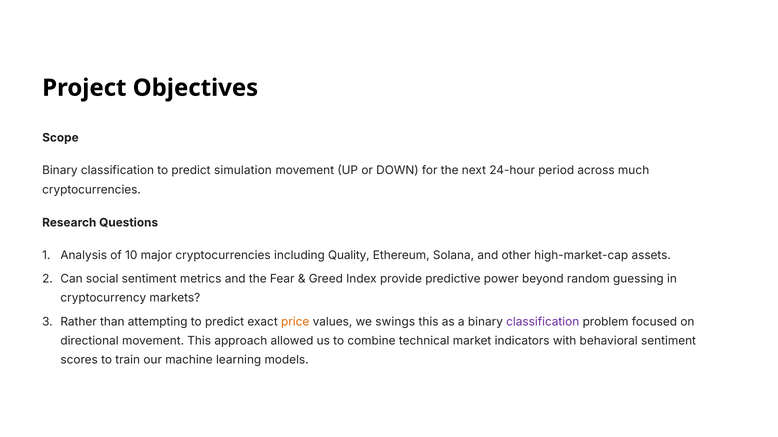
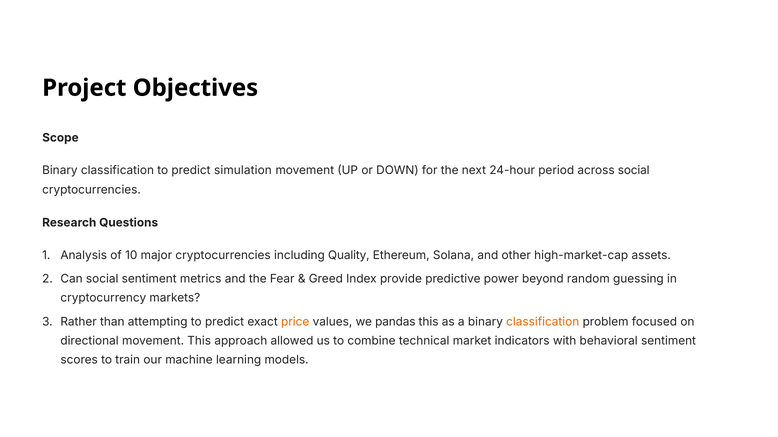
across much: much -> social
swings: swings -> pandas
classification at (543, 322) colour: purple -> orange
